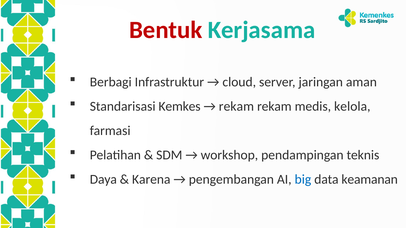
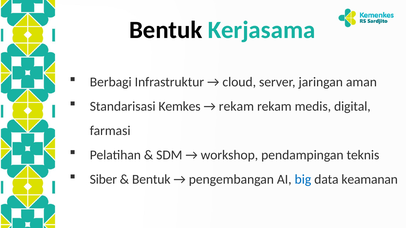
Bentuk at (166, 30) colour: red -> black
kelola: kelola -> digital
Daya: Daya -> Siber
Karena at (151, 180): Karena -> Bentuk
